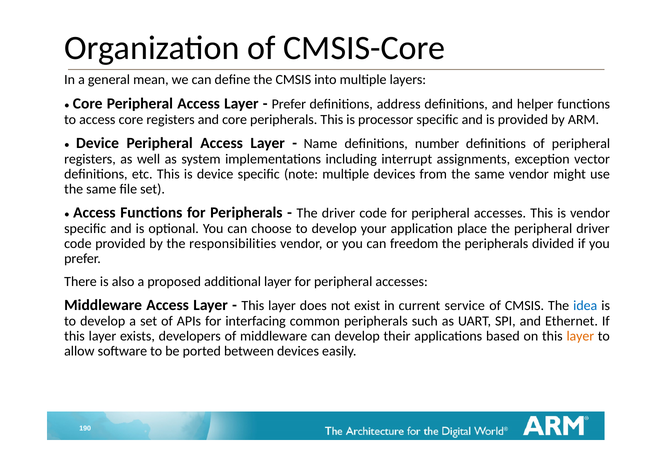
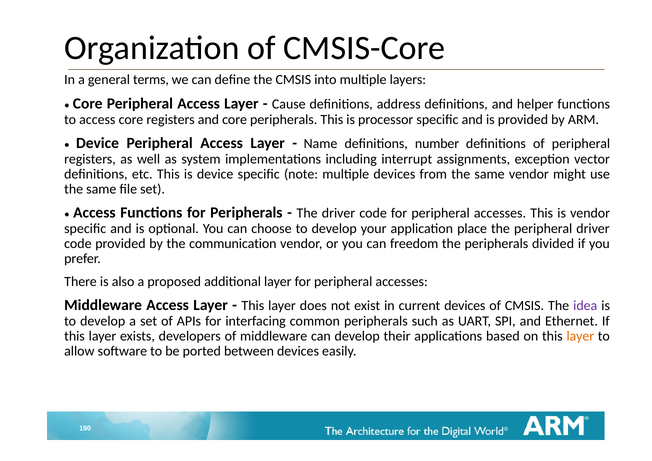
mean: mean -> terms
Prefer at (289, 104): Prefer -> Cause
responsibilities: responsibilities -> communication
current service: service -> devices
idea colour: blue -> purple
